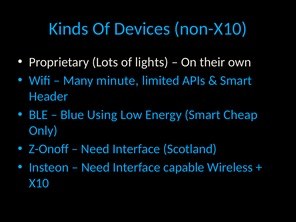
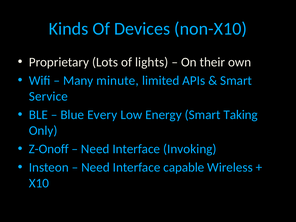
Header: Header -> Service
Using: Using -> Every
Cheap: Cheap -> Taking
Scotland: Scotland -> Invoking
